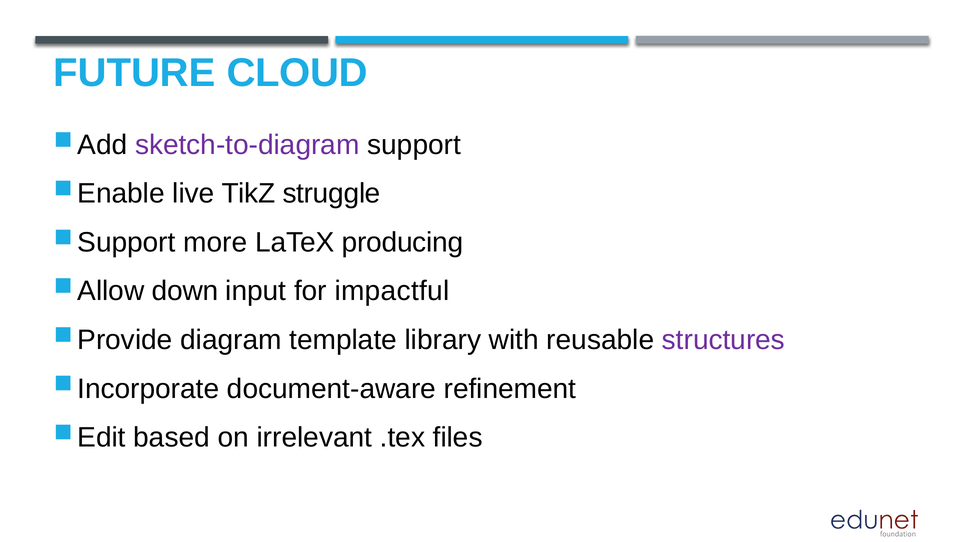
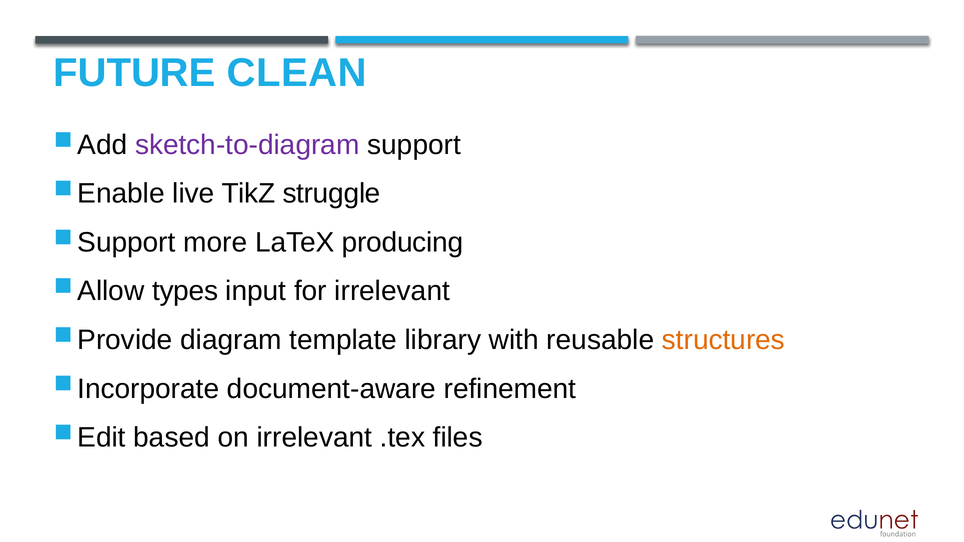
CLOUD: CLOUD -> CLEAN
down: down -> types
for impactful: impactful -> irrelevant
structures colour: purple -> orange
